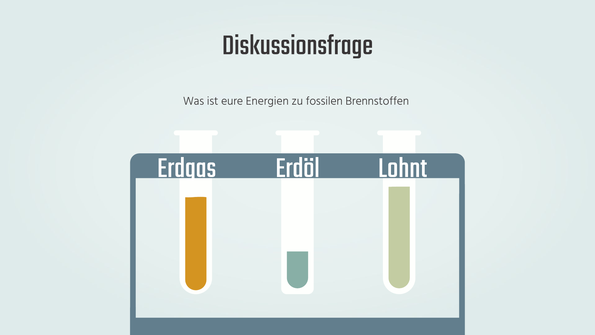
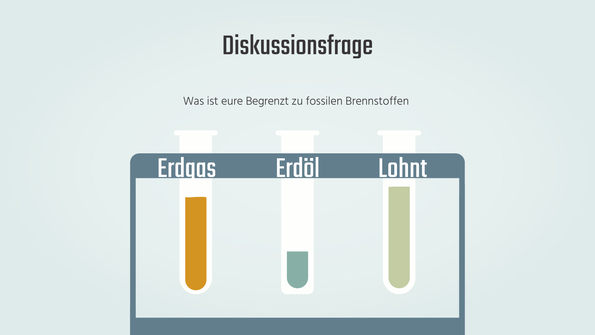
Energien: Energien -> Begrenzt
